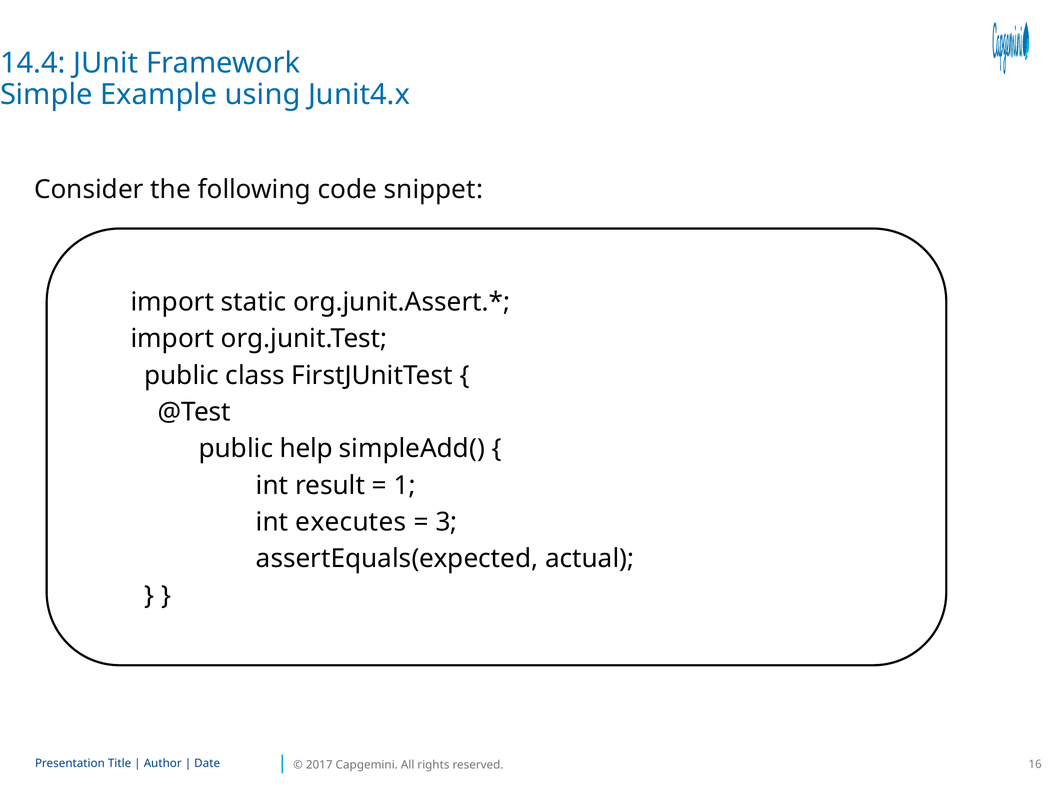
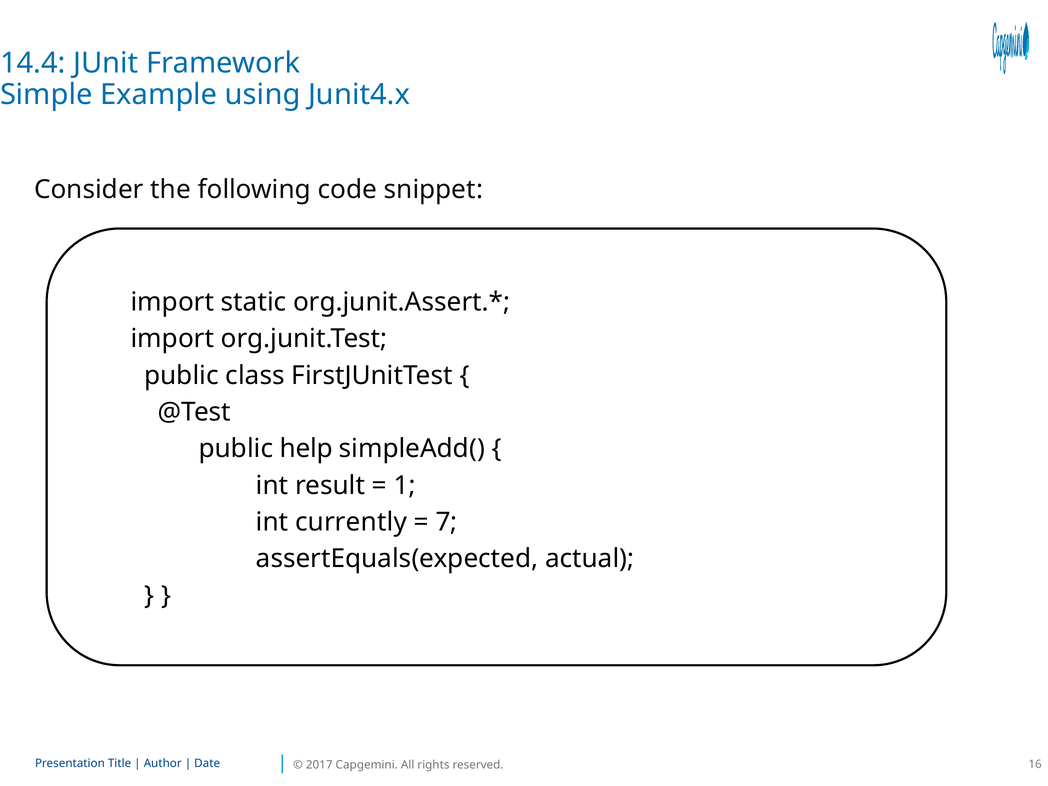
executes: executes -> currently
3: 3 -> 7
